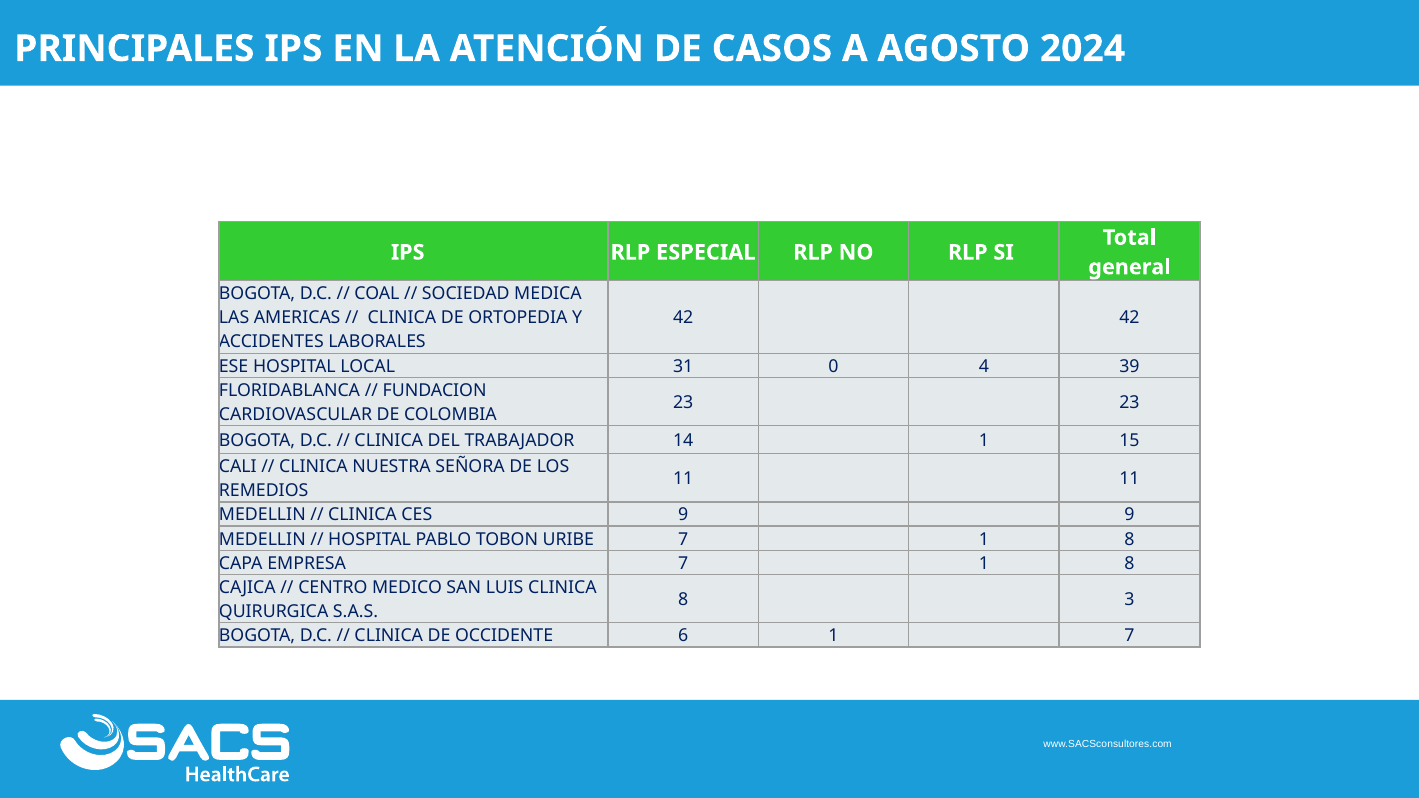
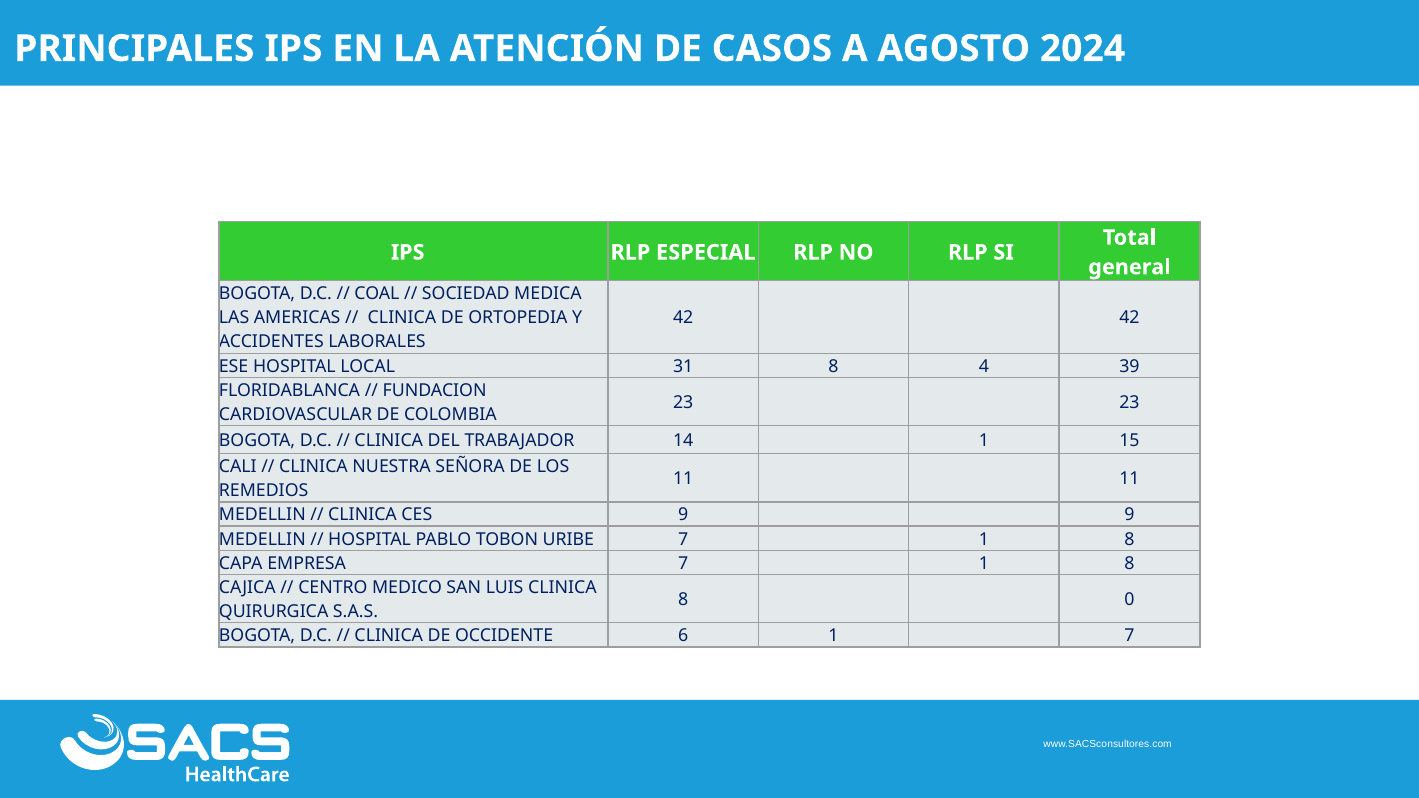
31 0: 0 -> 8
3: 3 -> 0
